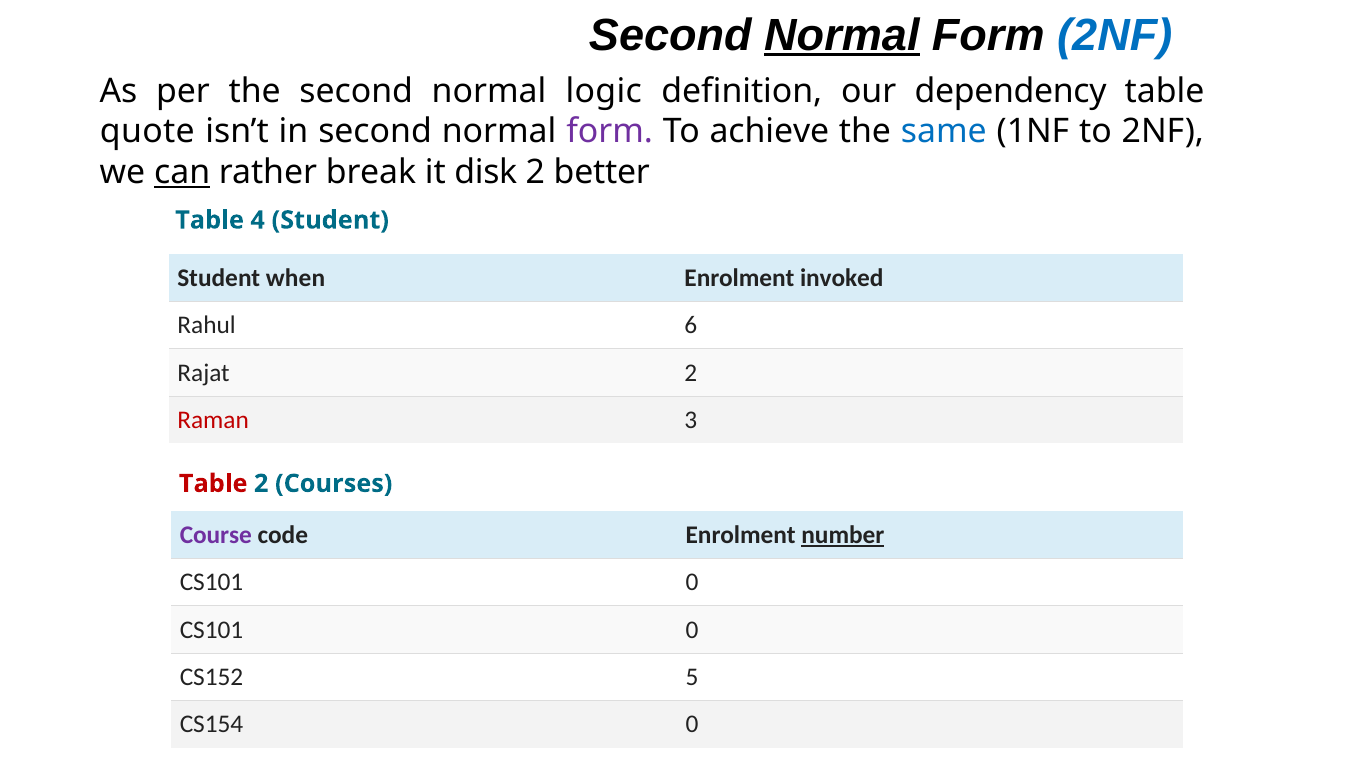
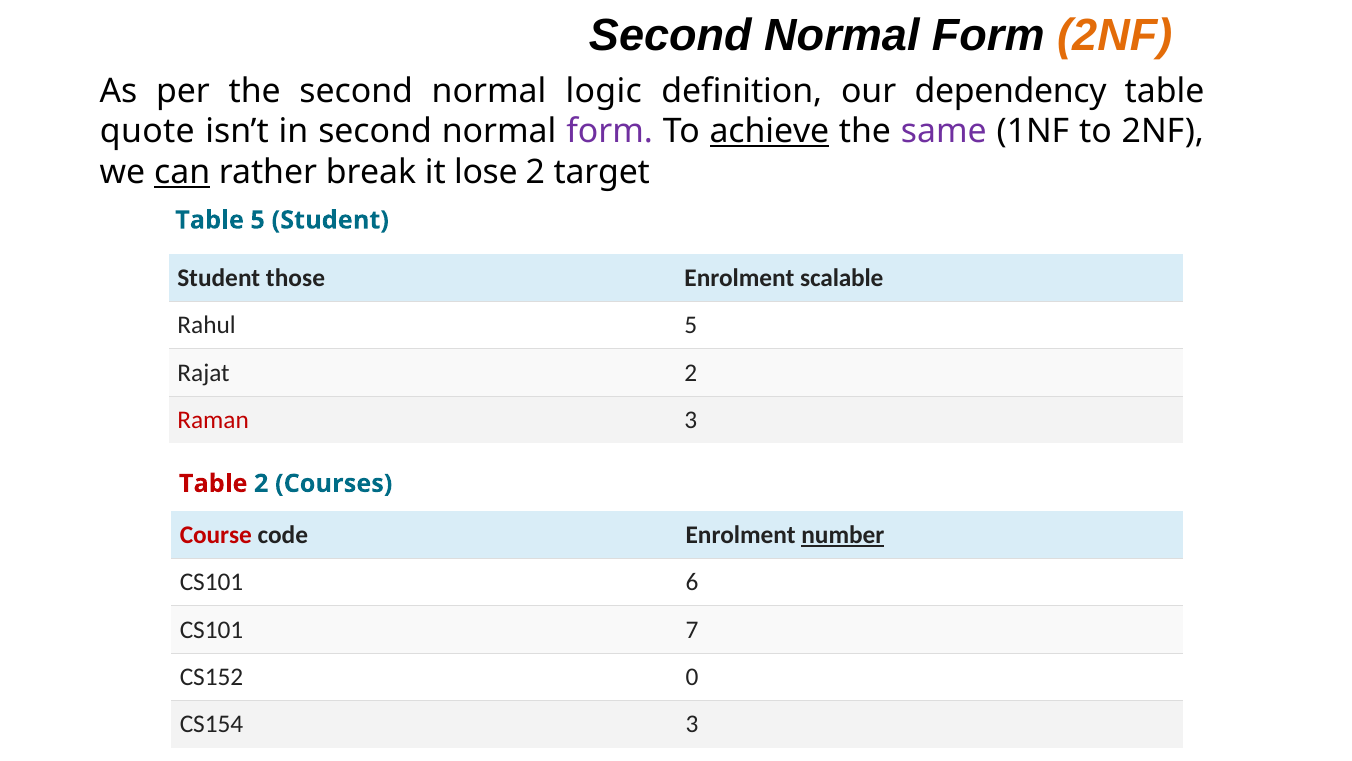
Normal at (842, 35) underline: present -> none
2NF at (1115, 35) colour: blue -> orange
achieve underline: none -> present
same colour: blue -> purple
disk: disk -> lose
better: better -> target
Table 4: 4 -> 5
when: when -> those
invoked: invoked -> scalable
Rahul 6: 6 -> 5
Course colour: purple -> red
0 at (692, 582): 0 -> 6
0 at (692, 630): 0 -> 7
5: 5 -> 0
CS154 0: 0 -> 3
